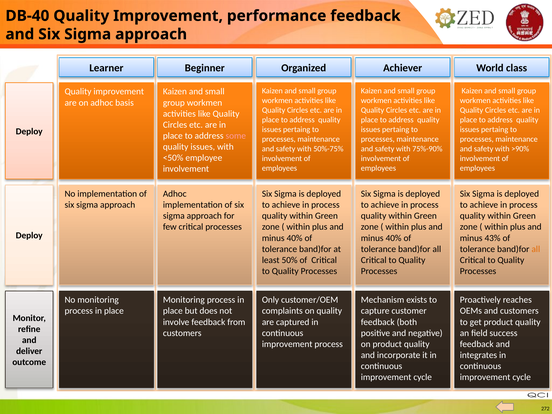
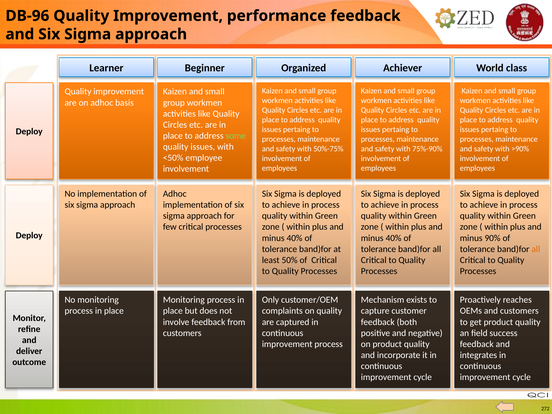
DB-40: DB-40 -> DB-96
some colour: pink -> light green
43%: 43% -> 90%
